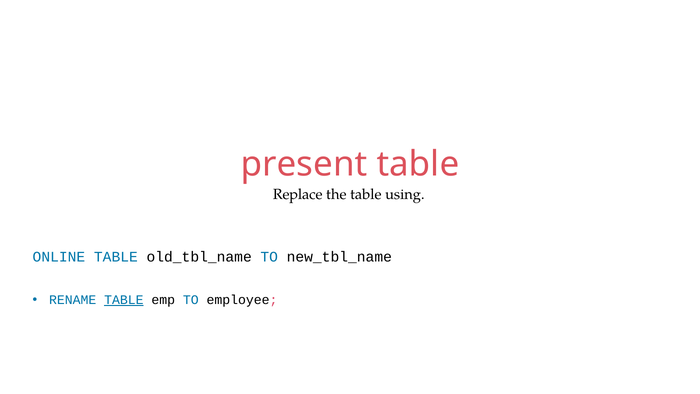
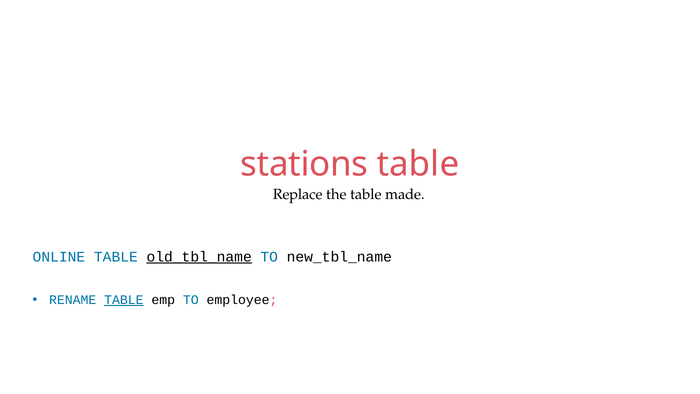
present: present -> stations
using: using -> made
old_tbl_name underline: none -> present
